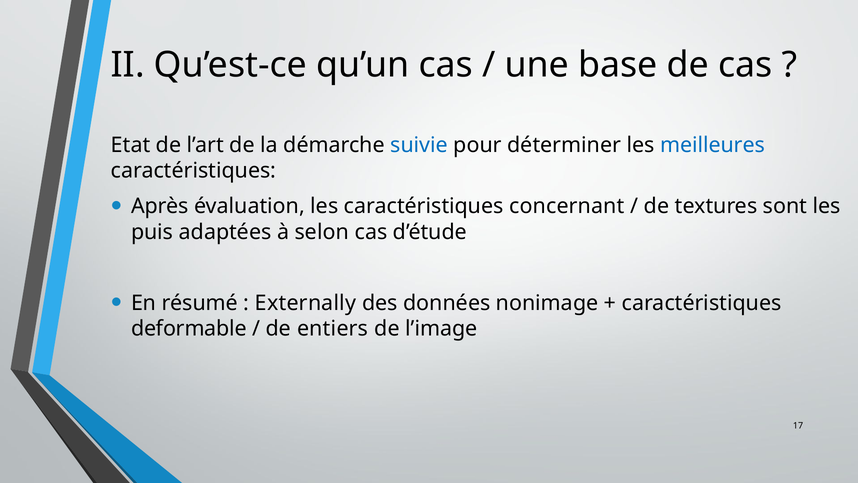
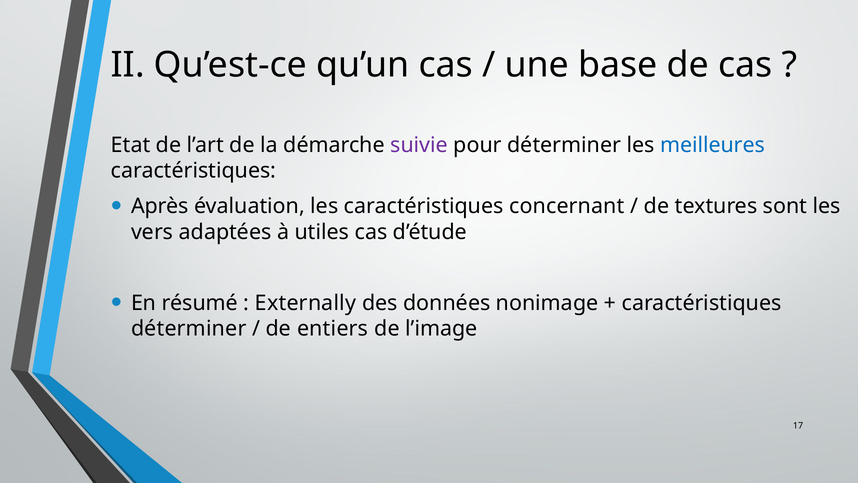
suivie colour: blue -> purple
puis: puis -> vers
selon: selon -> utiles
deformable at (189, 328): deformable -> déterminer
